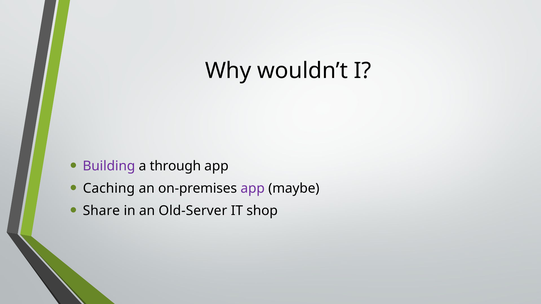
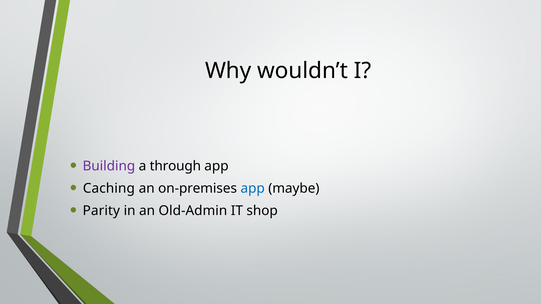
app at (253, 189) colour: purple -> blue
Share: Share -> Parity
Old-Server: Old-Server -> Old-Admin
